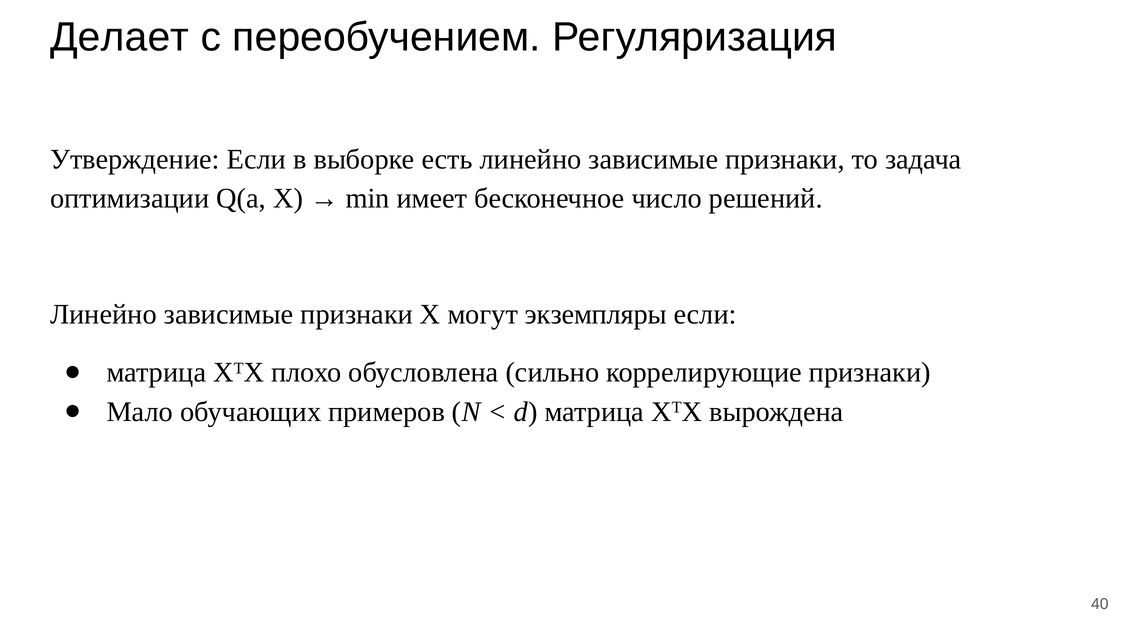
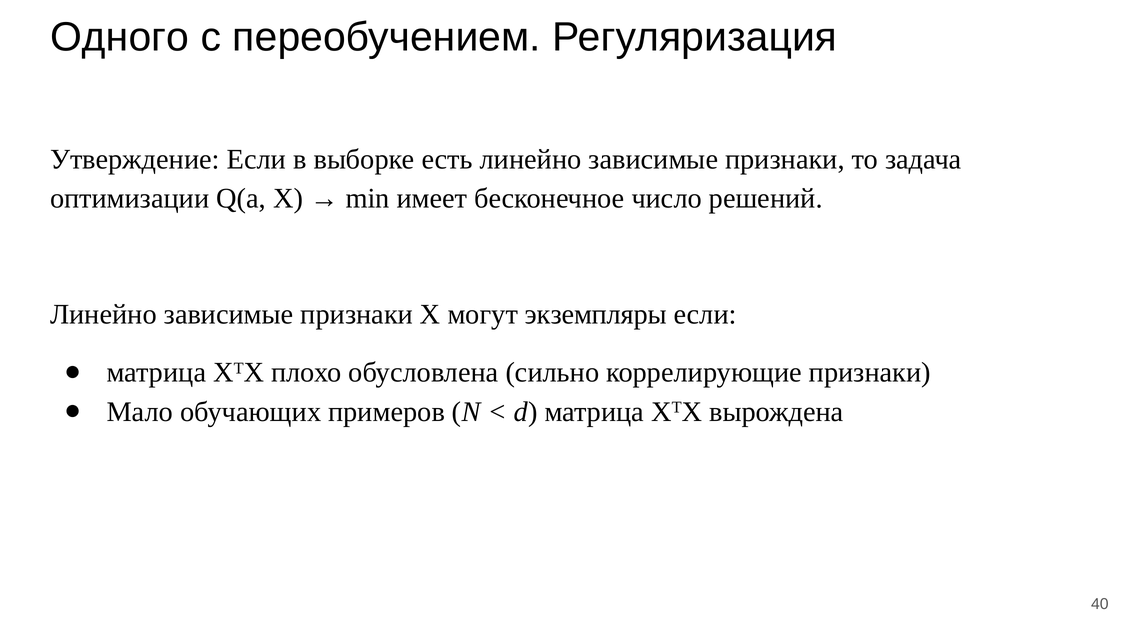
Делает: Делает -> Одного
